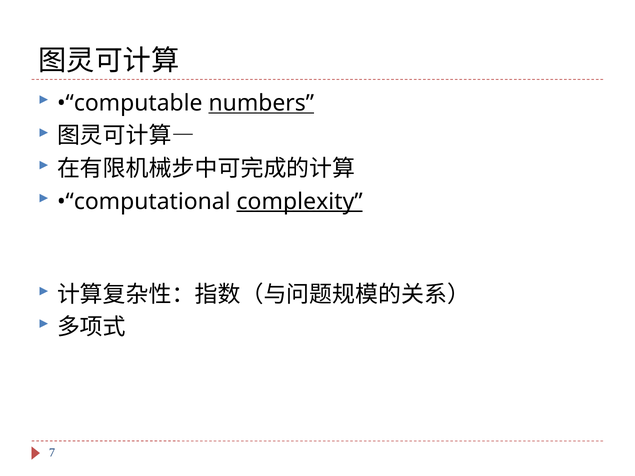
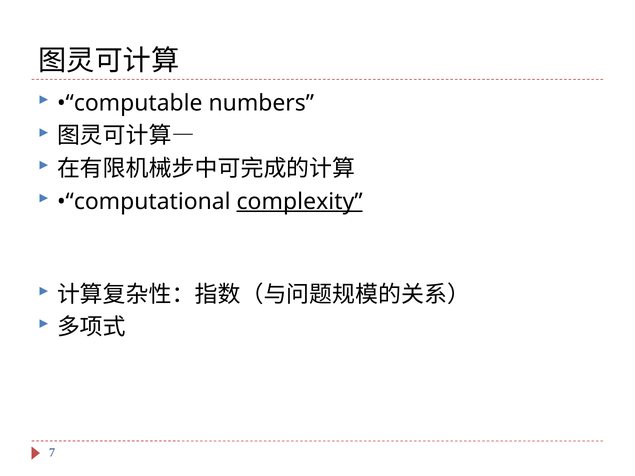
numbers underline: present -> none
